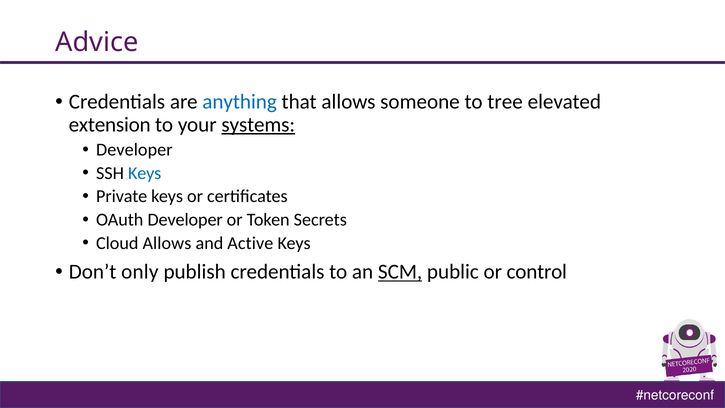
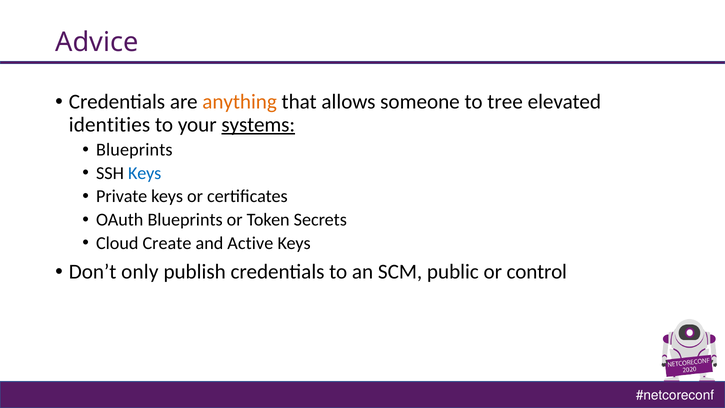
anything colour: blue -> orange
extension: extension -> identities
Developer at (134, 150): Developer -> Blueprints
OAuth Developer: Developer -> Blueprints
Cloud Allows: Allows -> Create
SCM underline: present -> none
